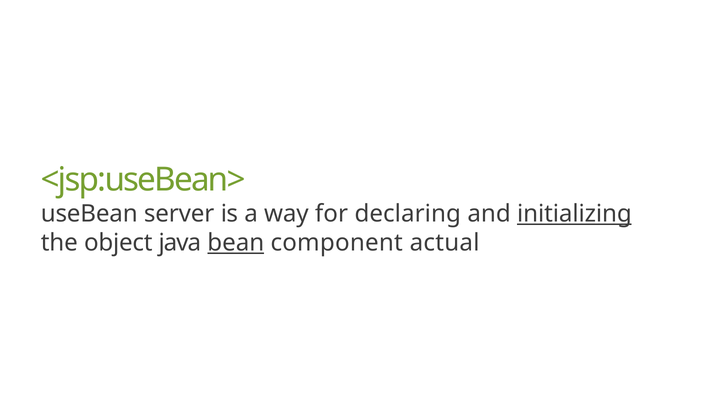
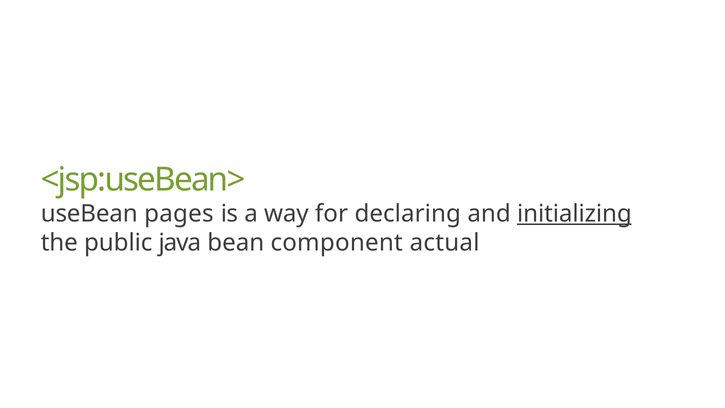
server: server -> pages
object: object -> public
bean underline: present -> none
